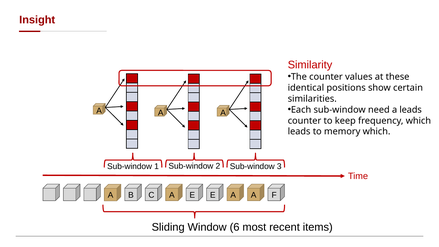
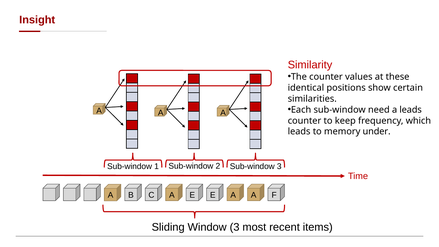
memory which: which -> under
Window 6: 6 -> 3
